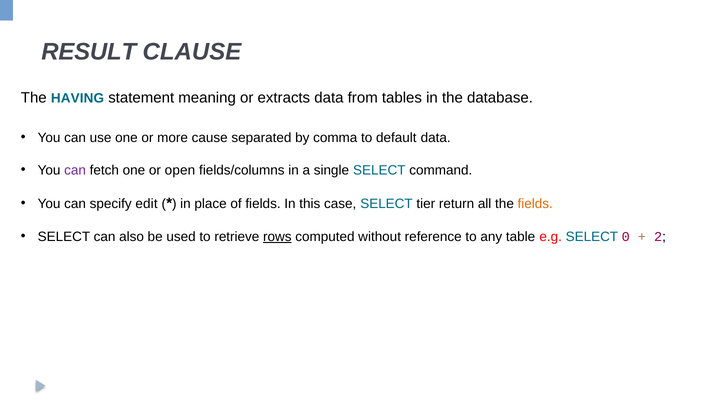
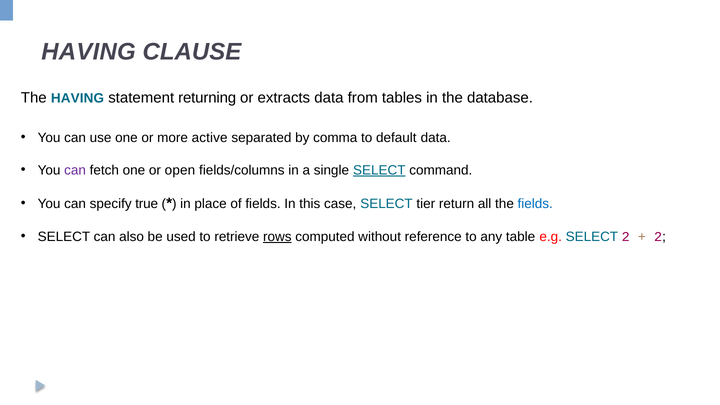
RESULT at (89, 52): RESULT -> HAVING
meaning: meaning -> returning
cause: cause -> active
SELECT at (379, 170) underline: none -> present
edit: edit -> true
fields at (535, 204) colour: orange -> blue
SELECT 0: 0 -> 2
